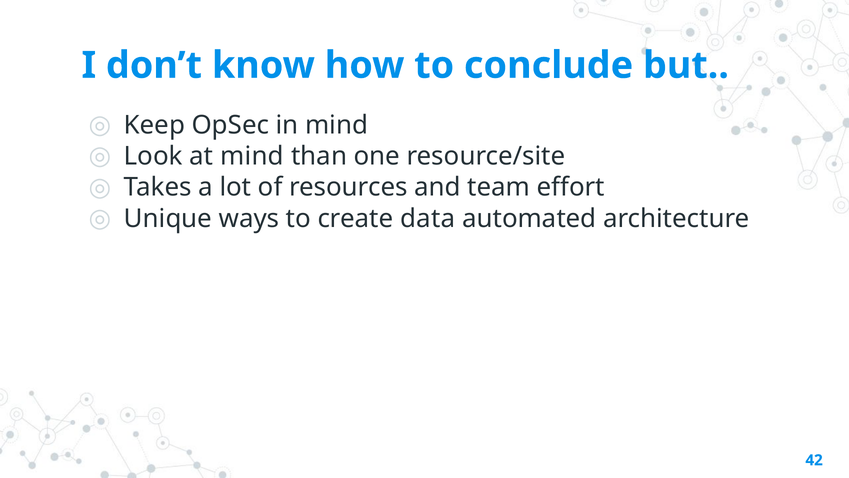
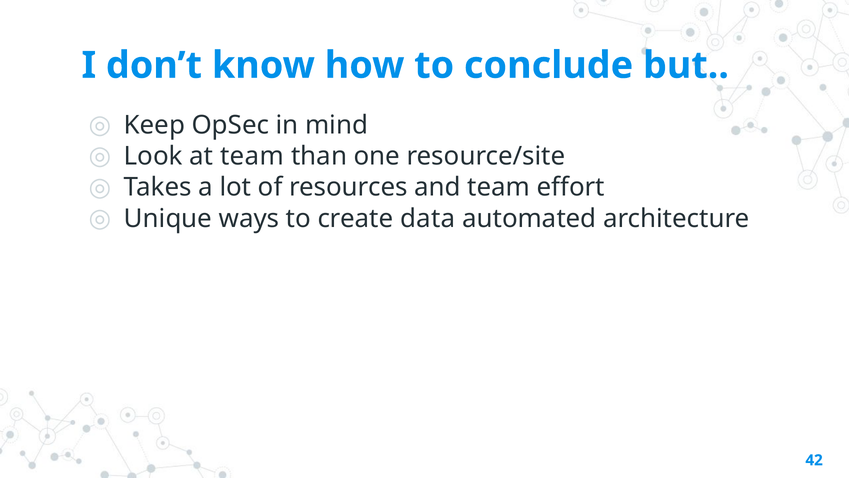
at mind: mind -> team
